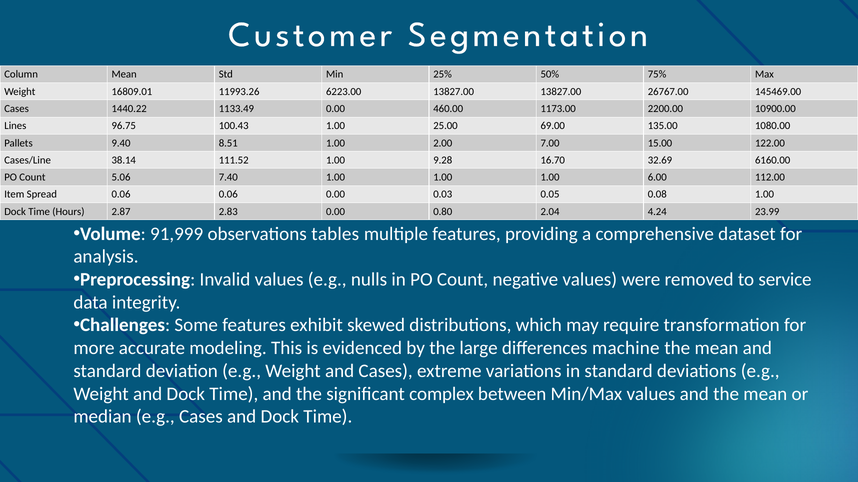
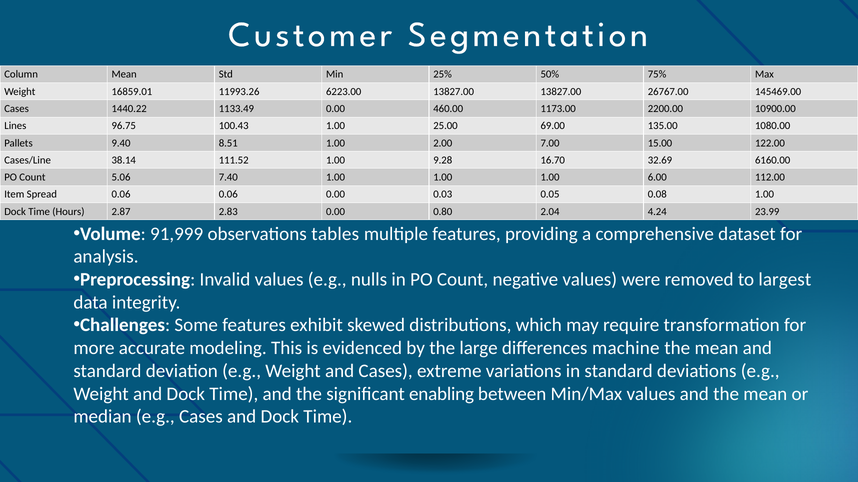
16809.01: 16809.01 -> 16859.01
service: service -> largest
complex: complex -> enabling
